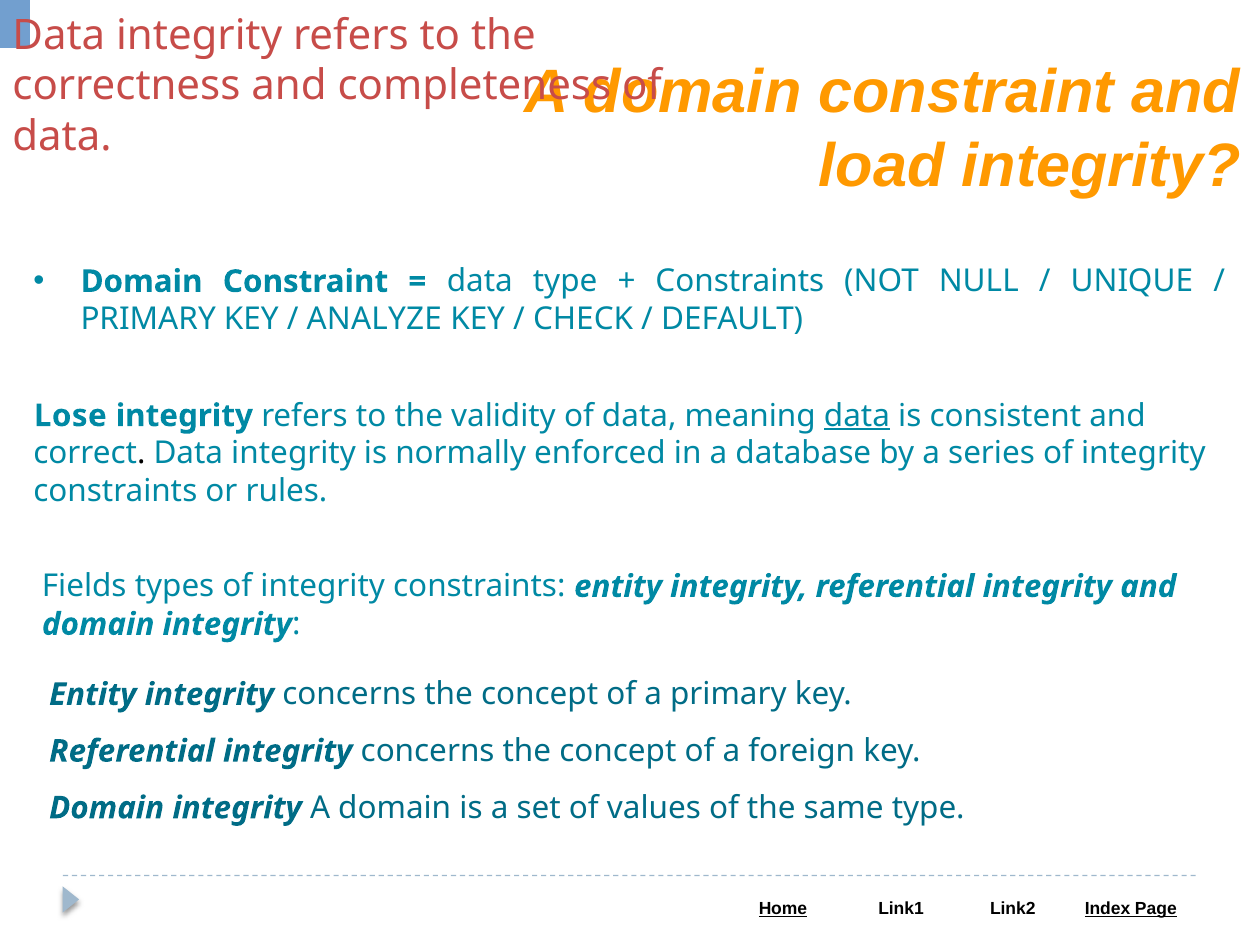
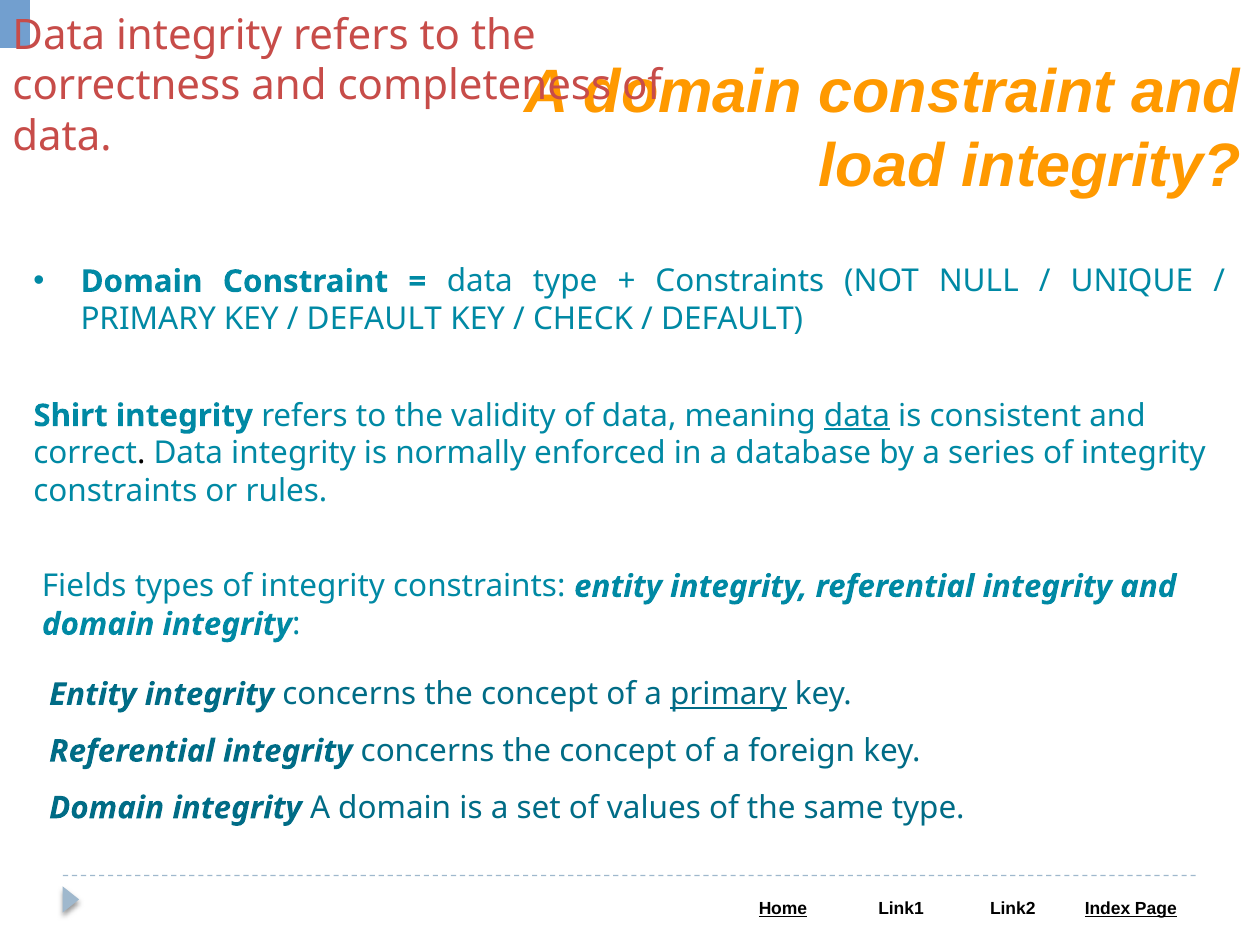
ANALYZE at (374, 319): ANALYZE -> DEFAULT
Lose: Lose -> Shirt
primary at (728, 694) underline: none -> present
